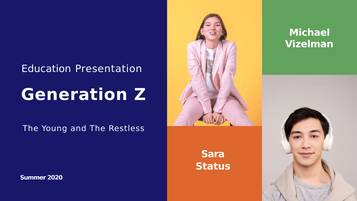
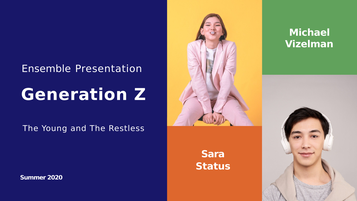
Education: Education -> Ensemble
